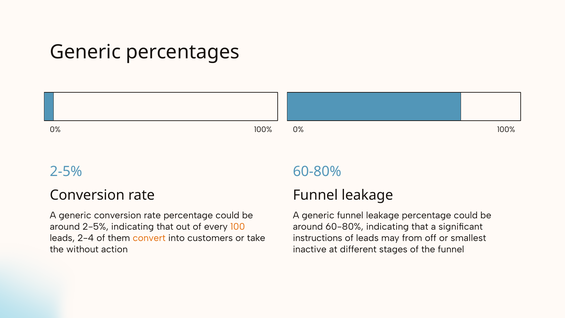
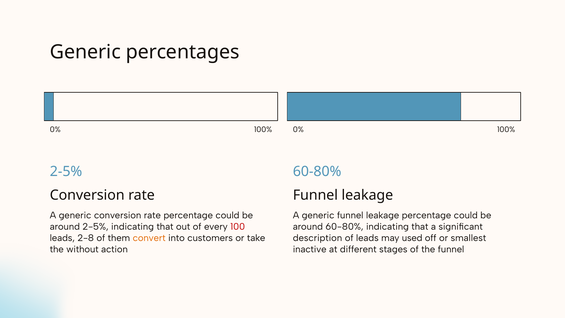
100 colour: orange -> red
2-4: 2-4 -> 2-8
instructions: instructions -> description
from: from -> used
